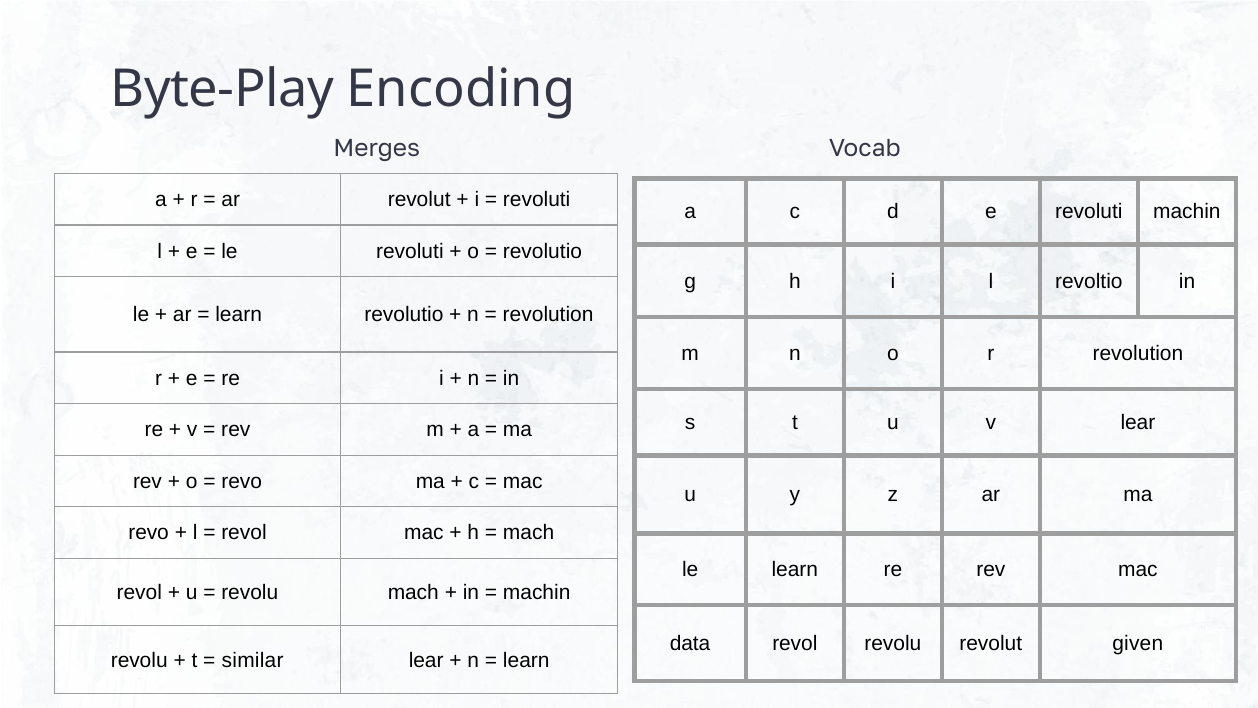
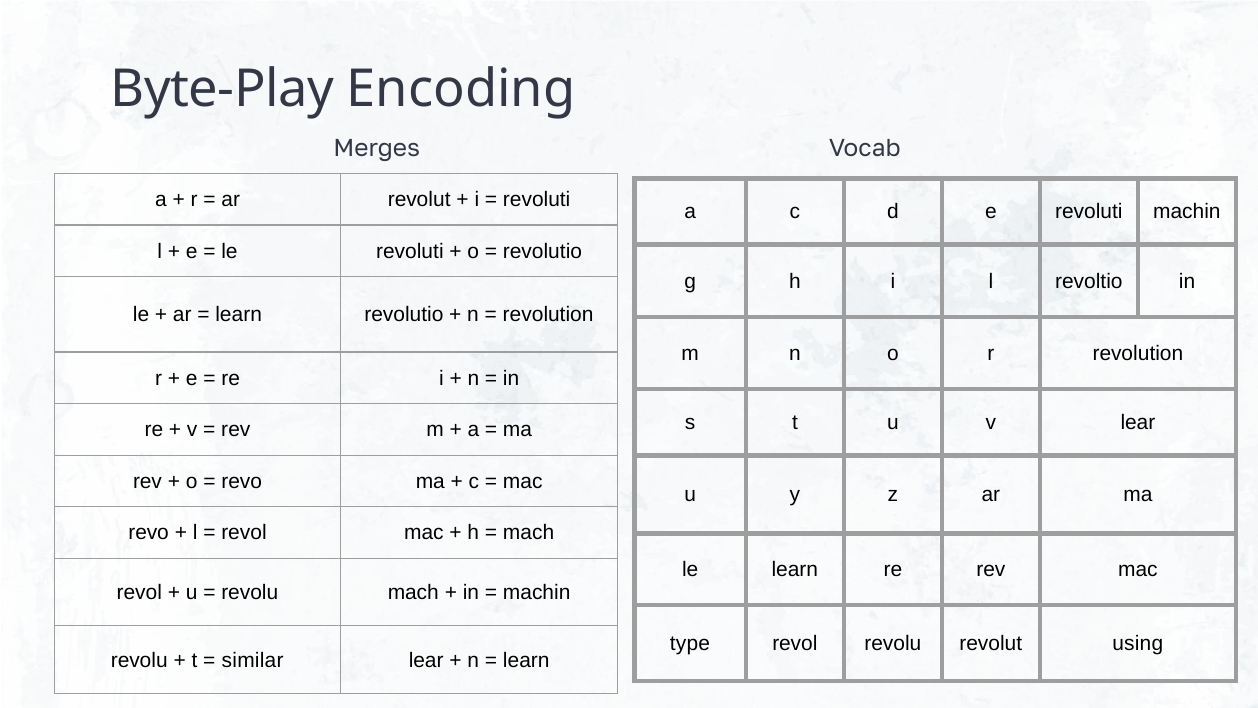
data: data -> type
given: given -> using
